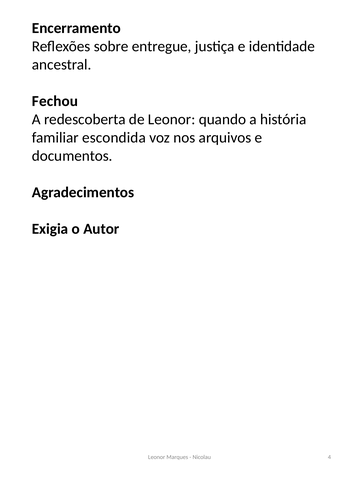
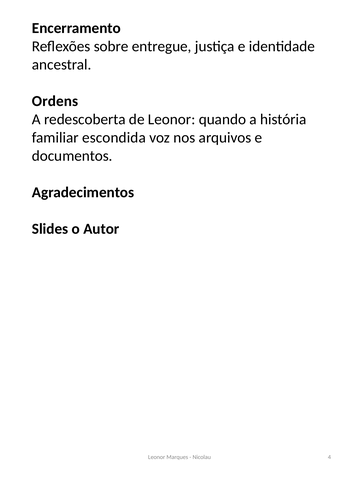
Fechou: Fechou -> Ordens
Exigia: Exigia -> Slides
